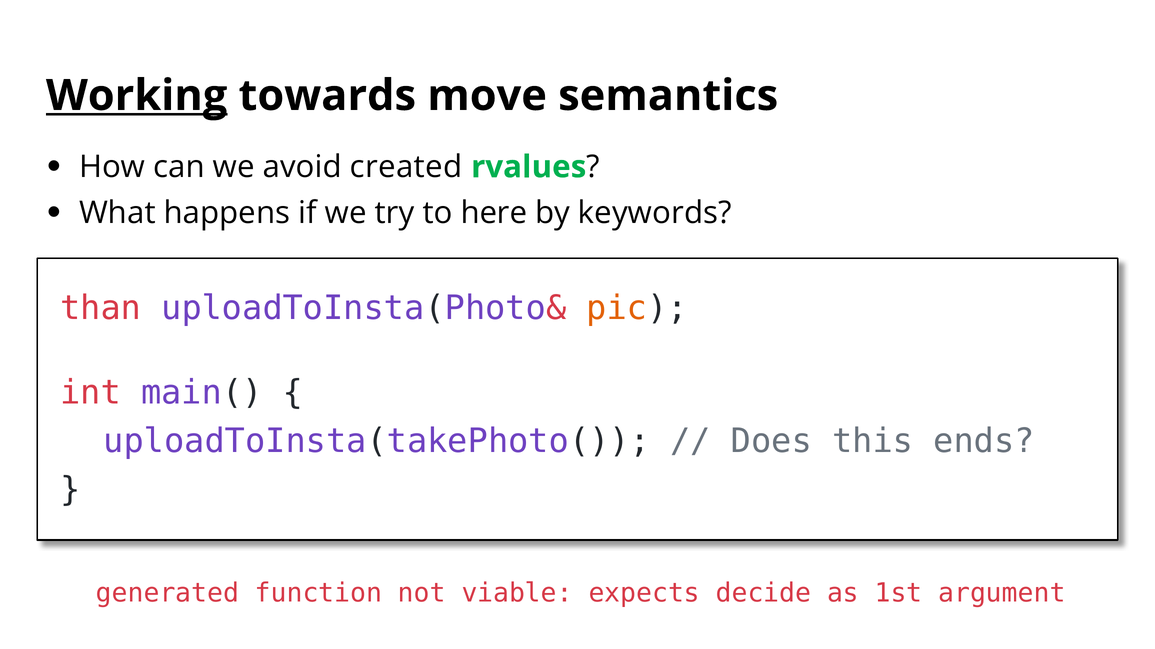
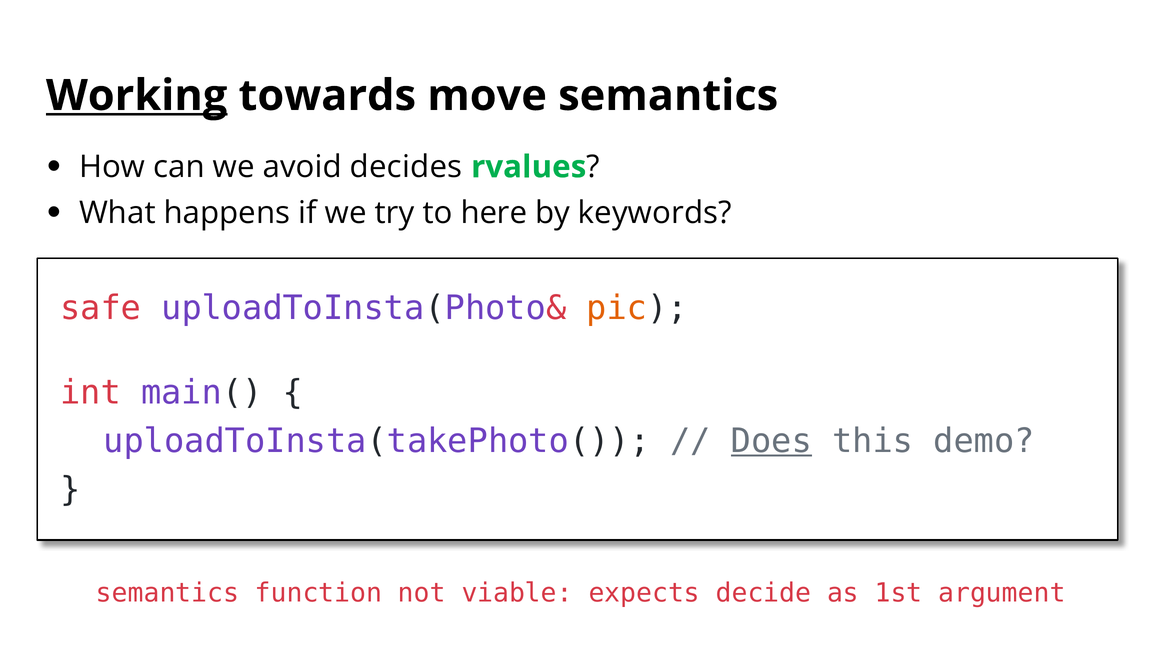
created: created -> decides
than: than -> safe
Does underline: none -> present
ends: ends -> demo
generated at (168, 594): generated -> semantics
